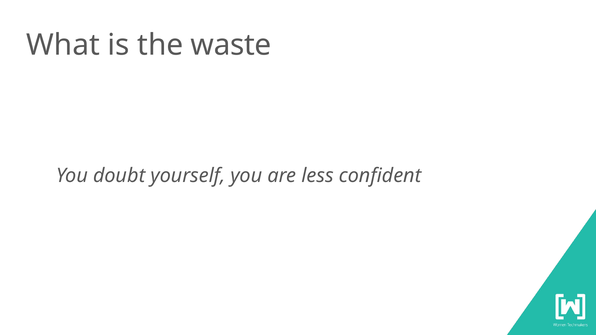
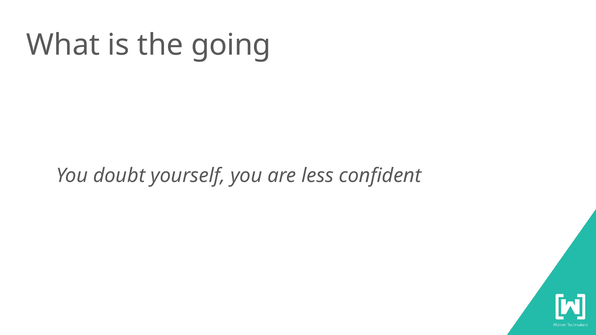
waste: waste -> going
